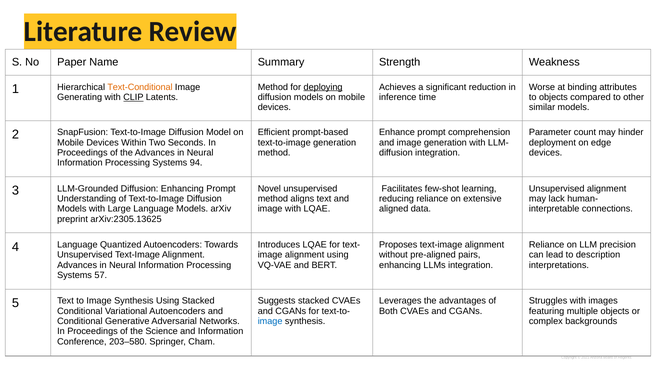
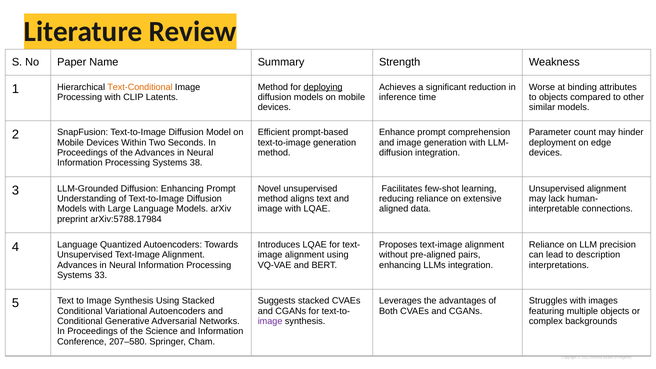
Generating at (80, 97): Generating -> Processing
CLIP underline: present -> none
94: 94 -> 38
arXiv:2305.13625: arXiv:2305.13625 -> arXiv:5788.17984
57: 57 -> 33
image at (270, 321) colour: blue -> purple
203–580: 203–580 -> 207–580
